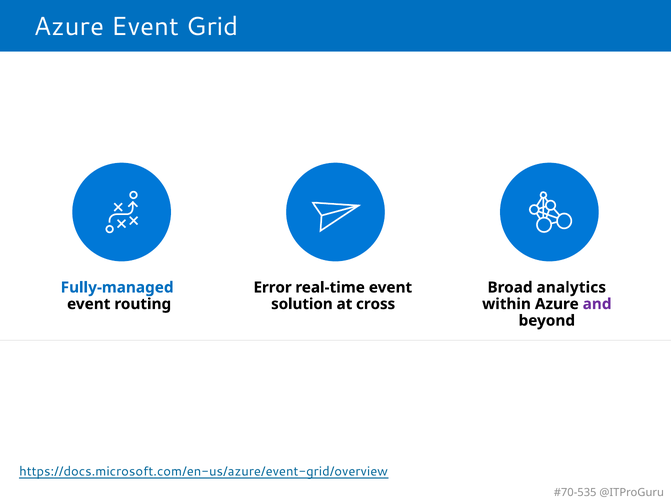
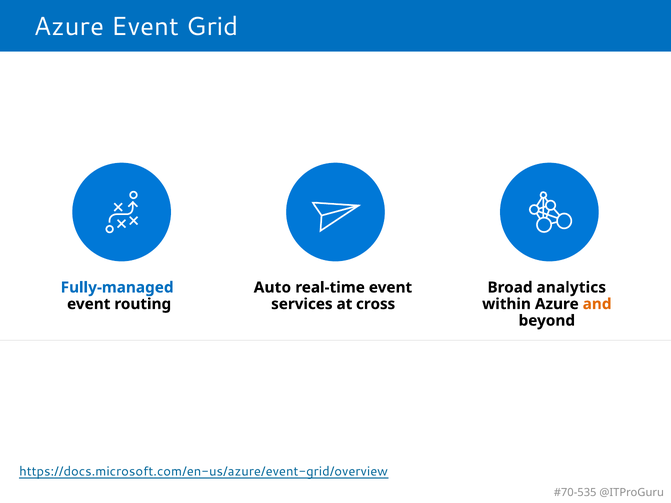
Error: Error -> Auto
solution: solution -> services
and colour: purple -> orange
